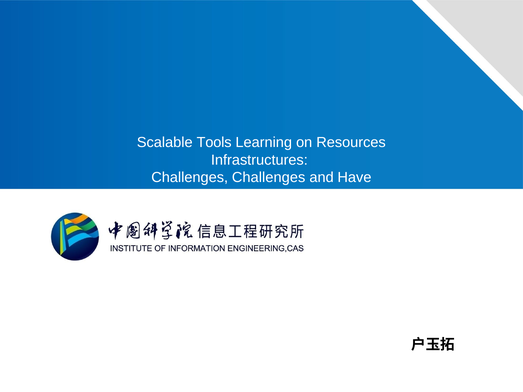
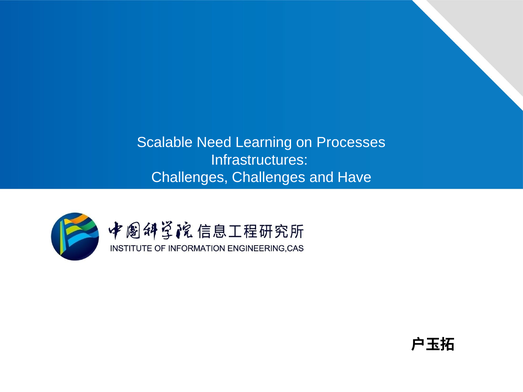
Tools: Tools -> Need
Resources: Resources -> Processes
